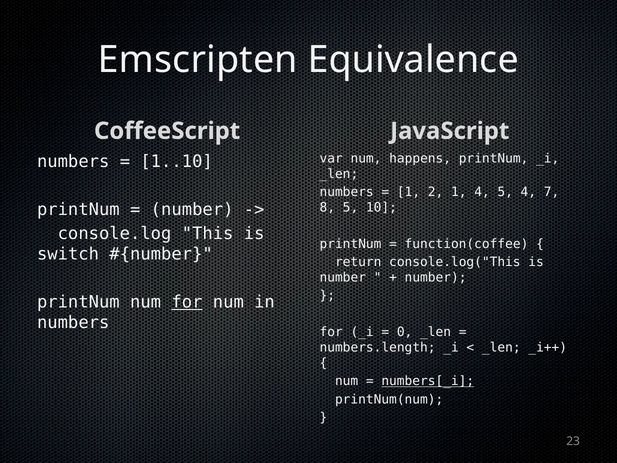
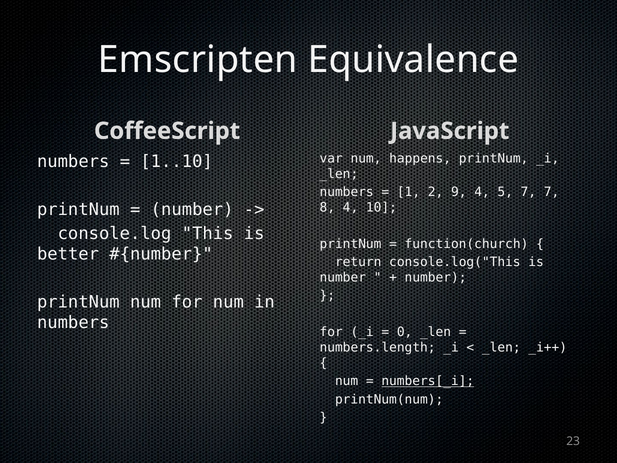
2 1: 1 -> 9
5 4: 4 -> 7
8 5: 5 -> 4
function(coffee: function(coffee -> function(church
switch: switch -> better
for at (187, 302) underline: present -> none
